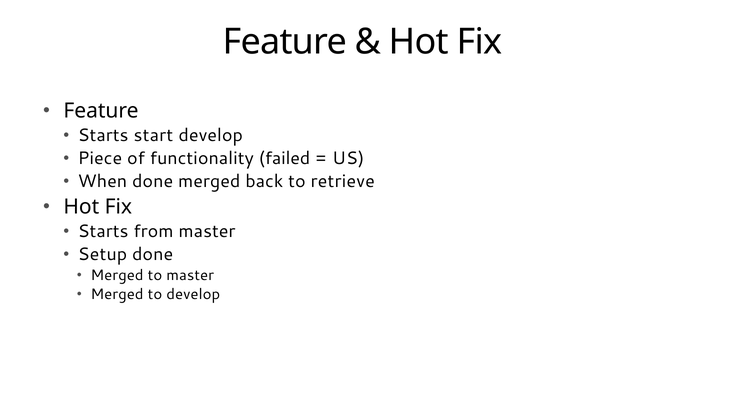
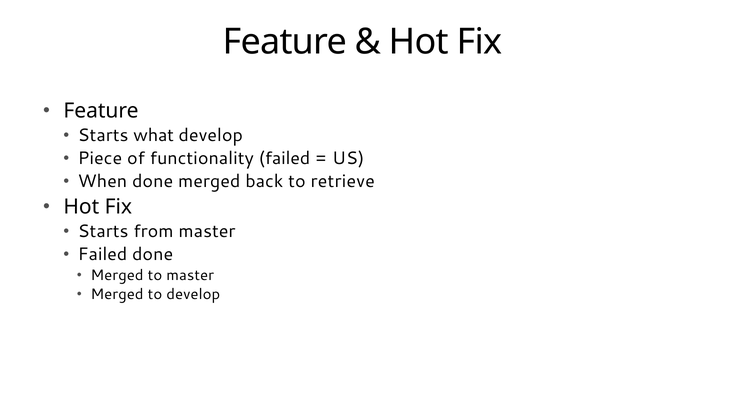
start: start -> what
Setup at (102, 254): Setup -> Failed
